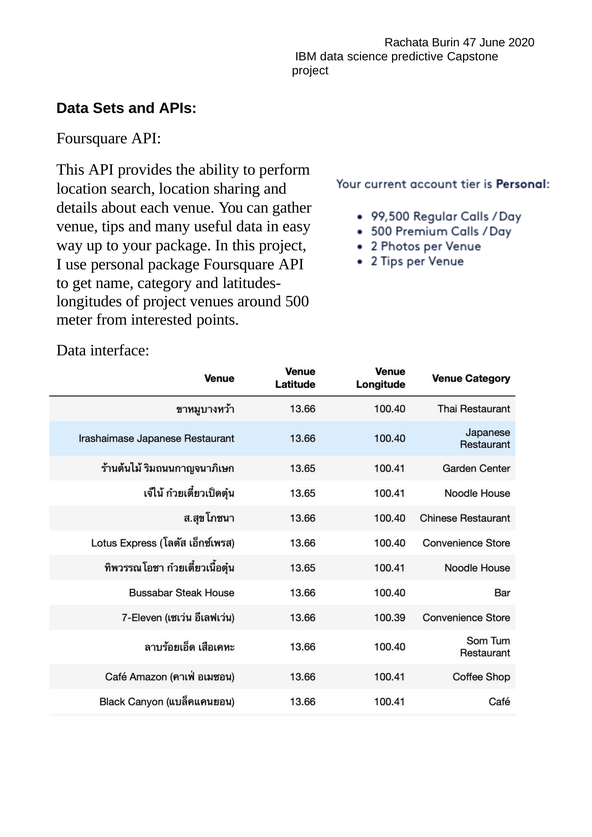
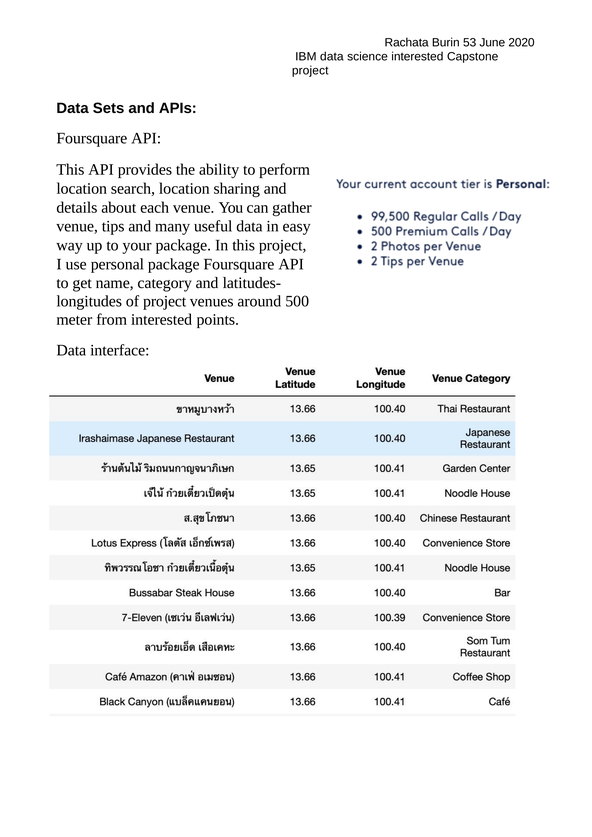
47: 47 -> 53
science predictive: predictive -> interested
